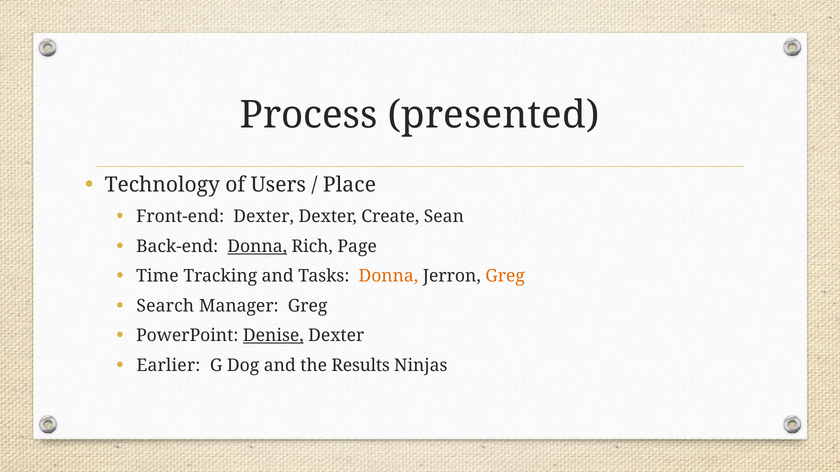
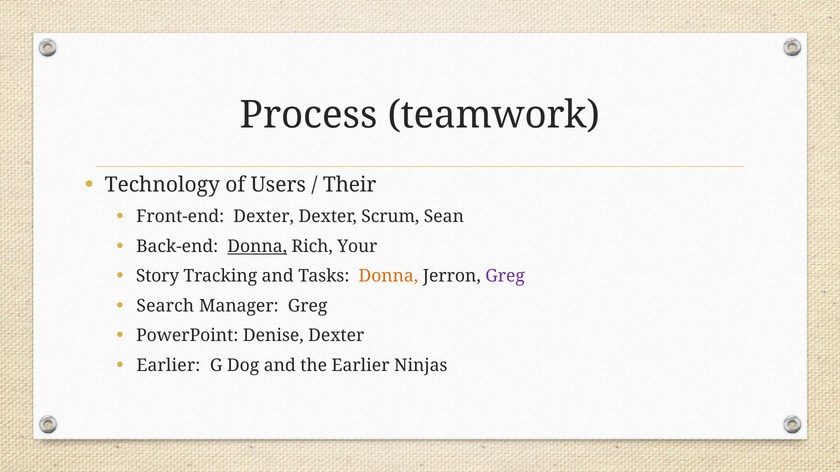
presented: presented -> teamwork
Place: Place -> Their
Create: Create -> Scrum
Page: Page -> Your
Time: Time -> Story
Greg at (505, 277) colour: orange -> purple
Denise underline: present -> none
the Results: Results -> Earlier
